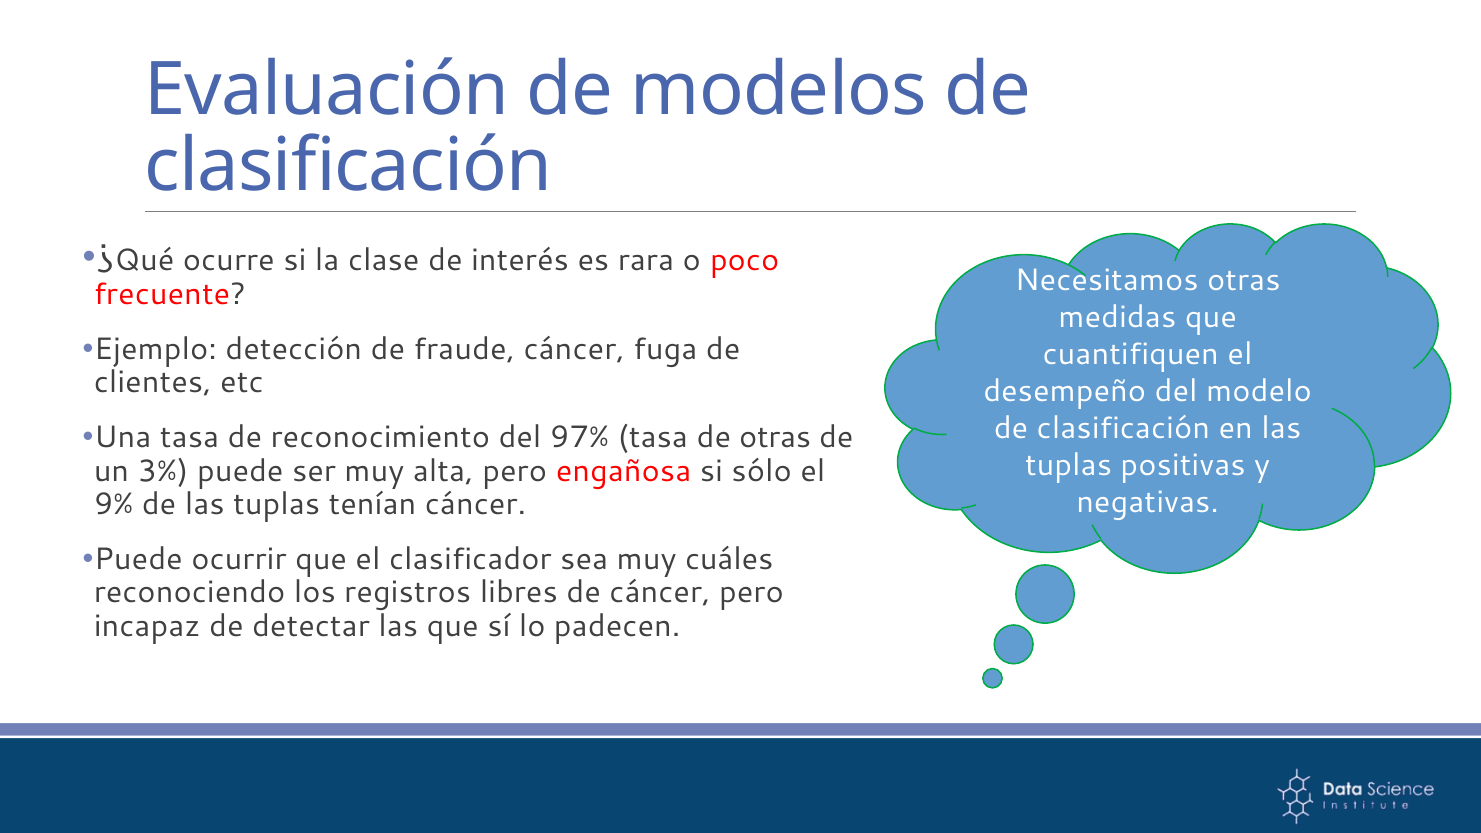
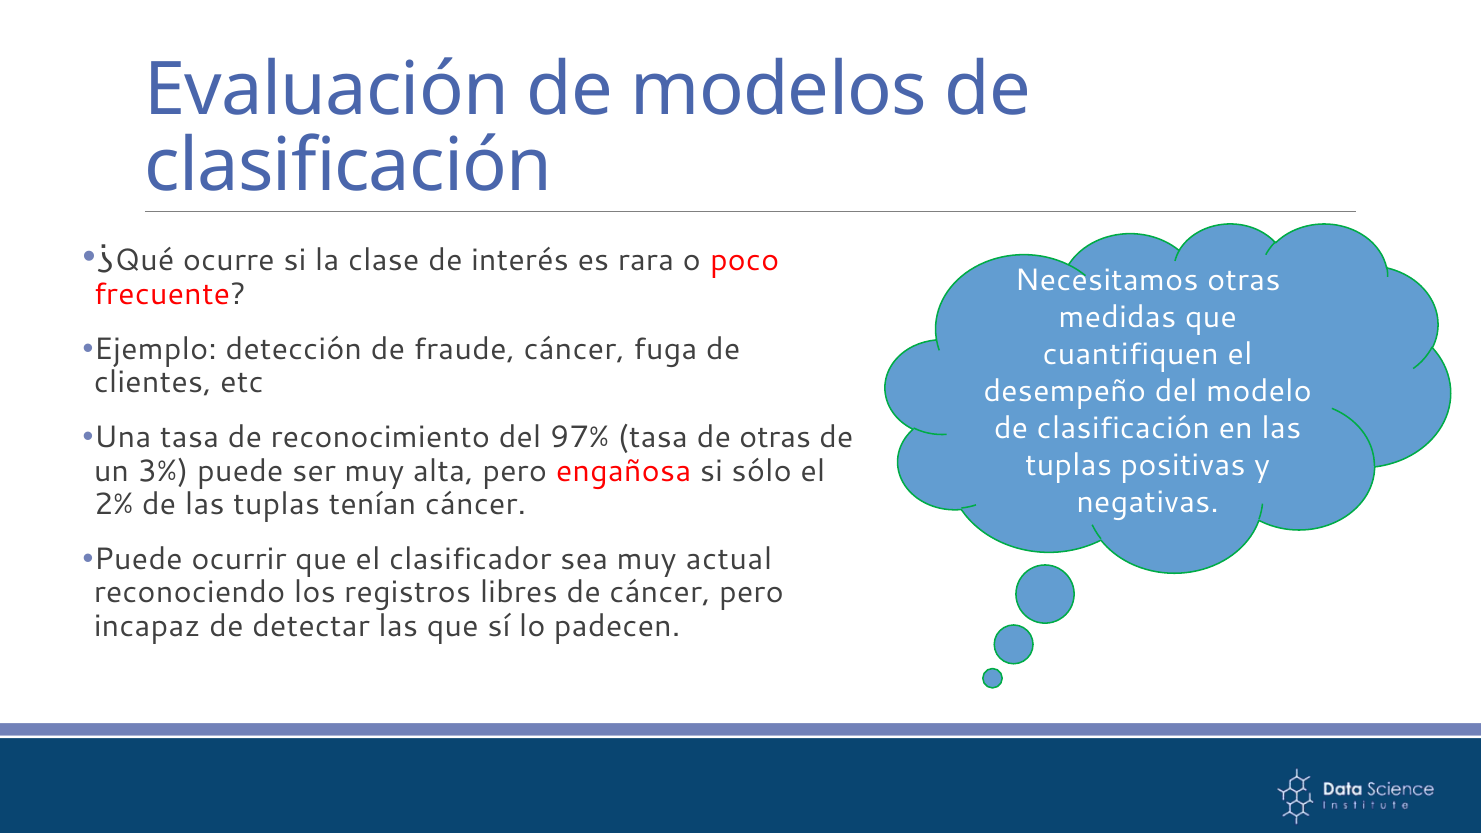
9%: 9% -> 2%
cuáles: cuáles -> actual
